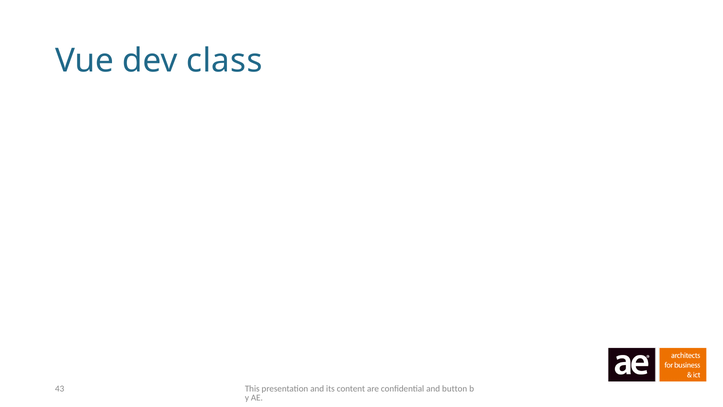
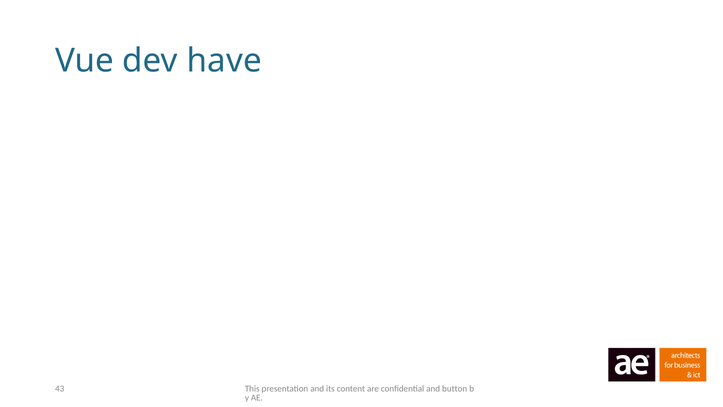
class: class -> have
